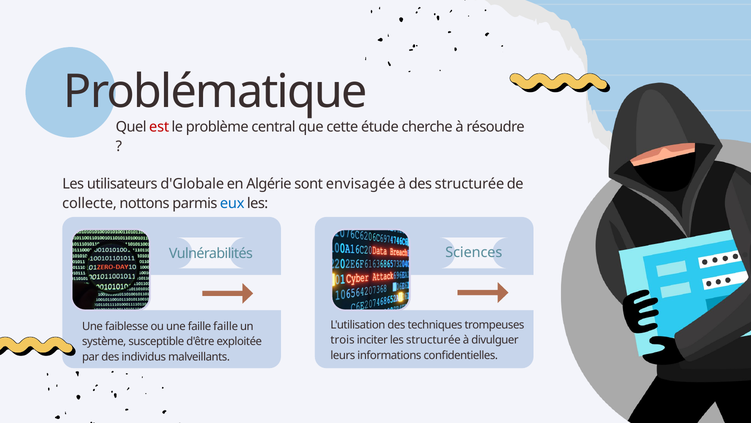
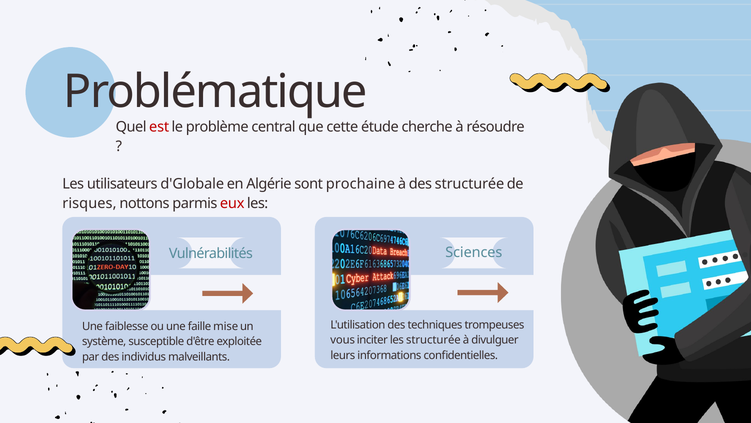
envisagée: envisagée -> prochaine
collecte: collecte -> risques
eux colour: blue -> red
faille faille: faille -> mise
trois: trois -> vous
